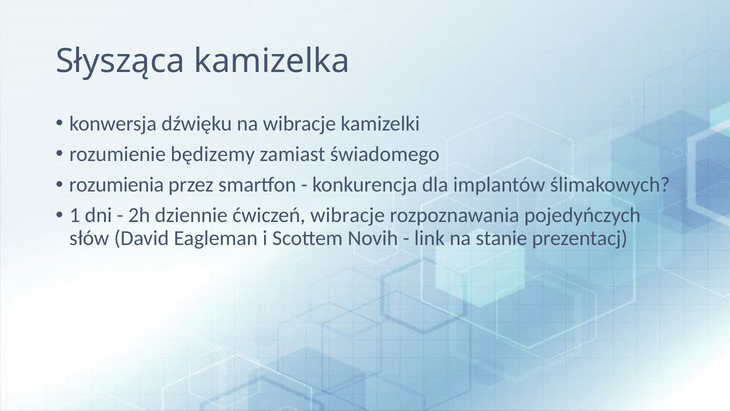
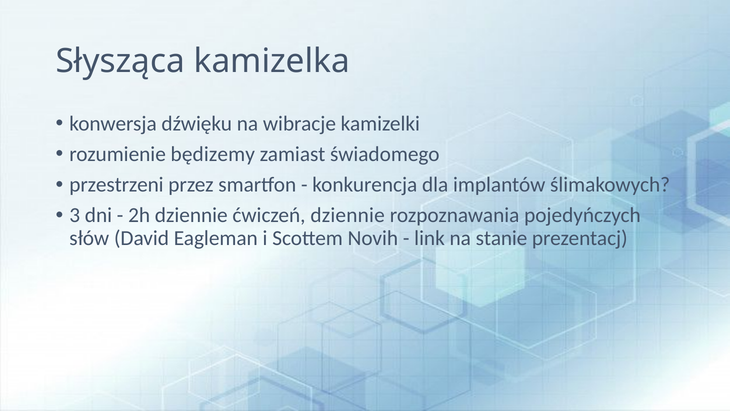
rozumienia: rozumienia -> przestrzeni
1: 1 -> 3
ćwiczeń wibracje: wibracje -> dziennie
